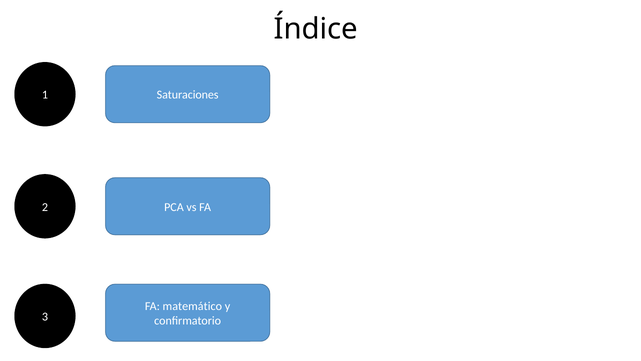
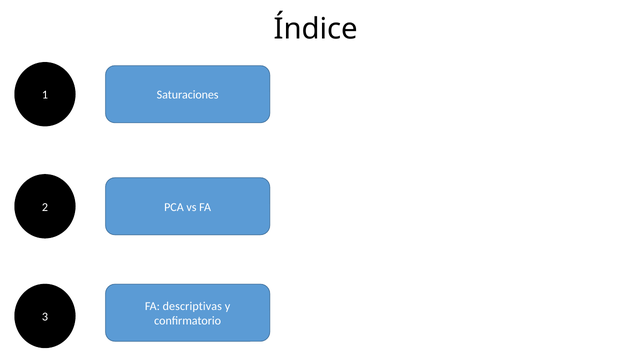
matemático: matemático -> descriptivas
